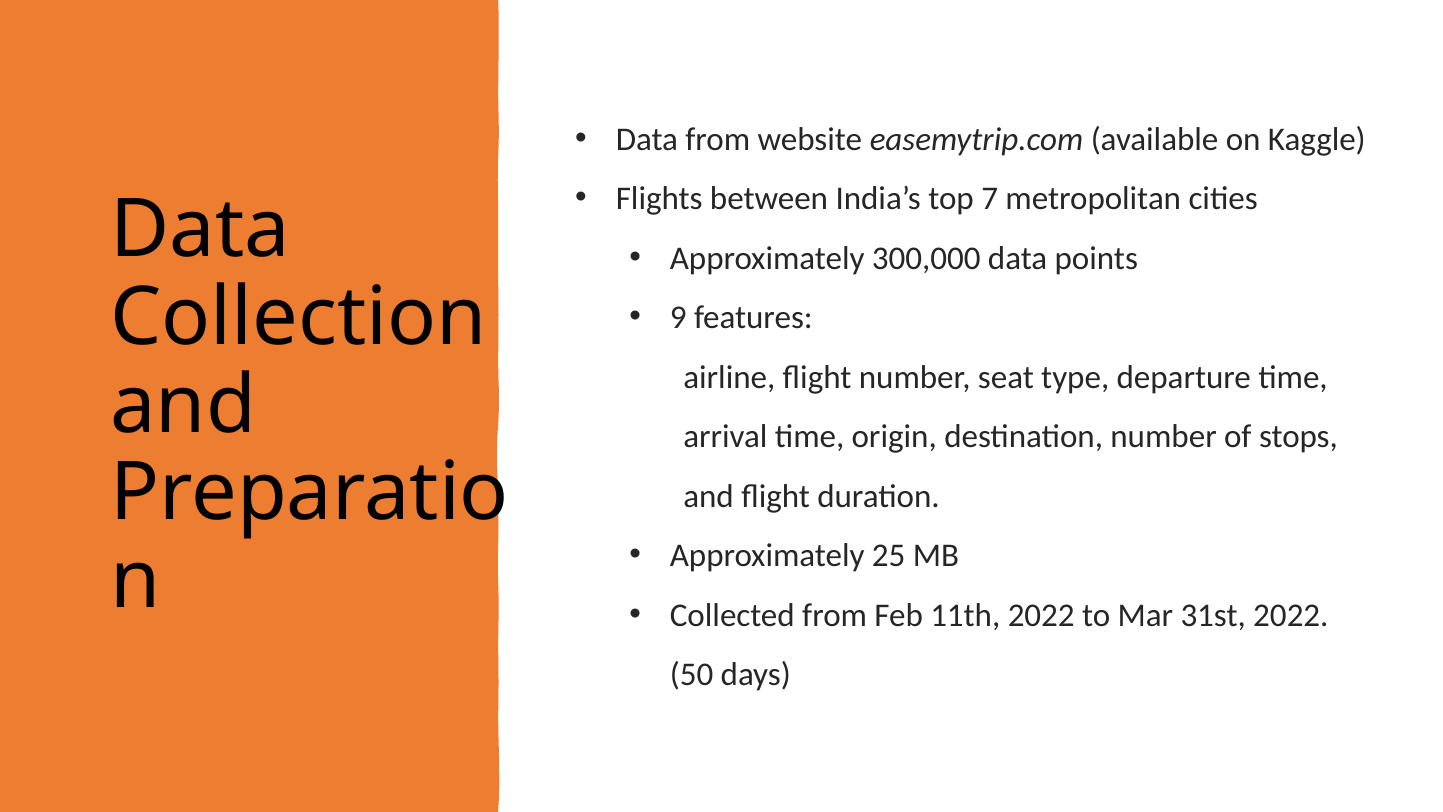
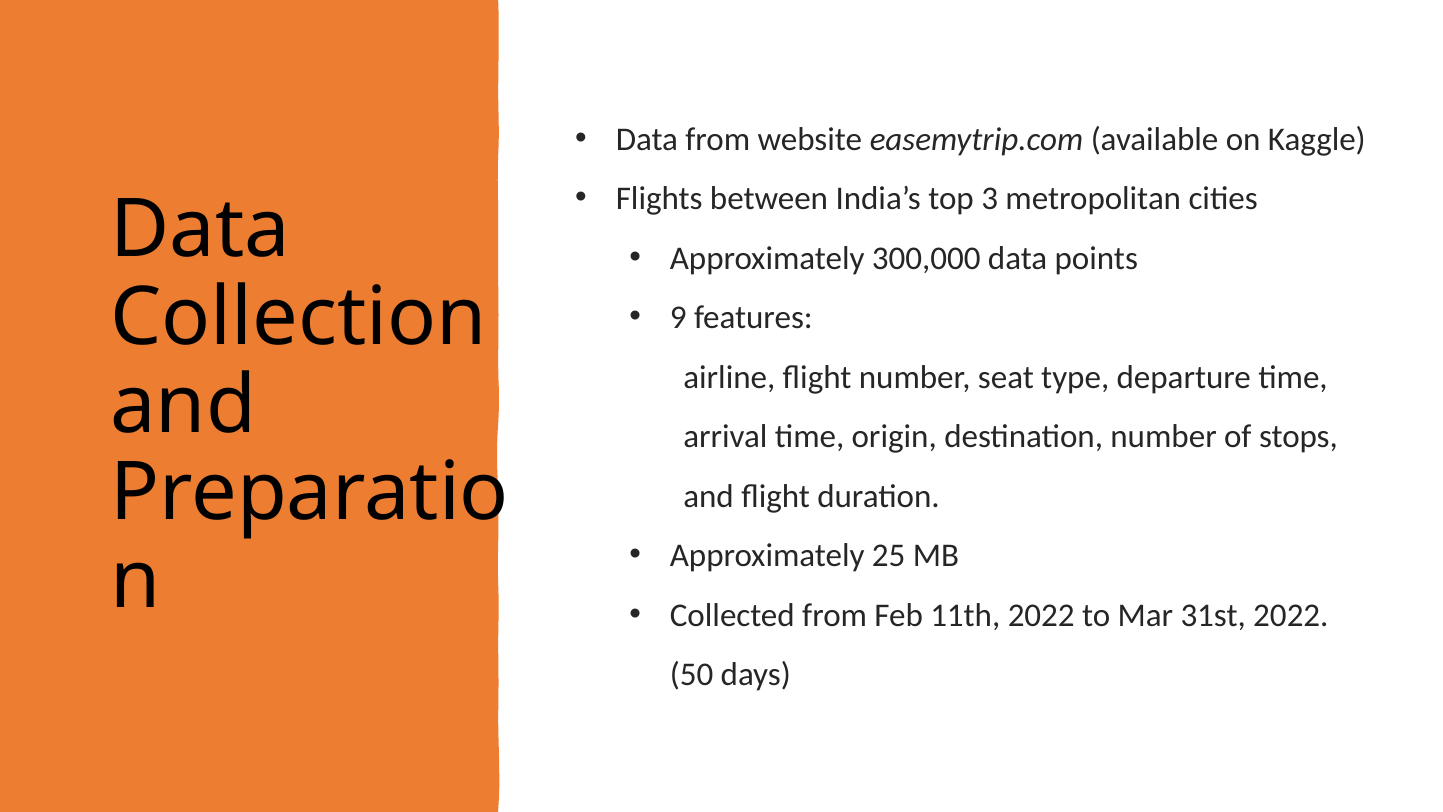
7: 7 -> 3
